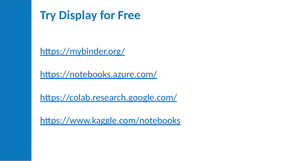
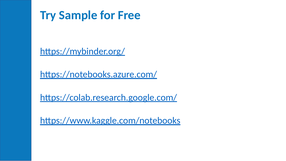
Display: Display -> Sample
